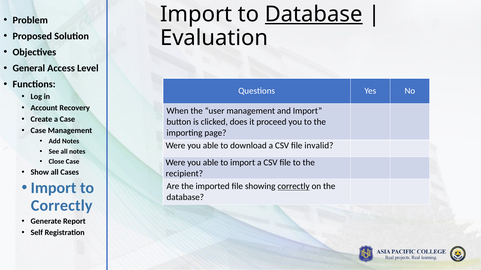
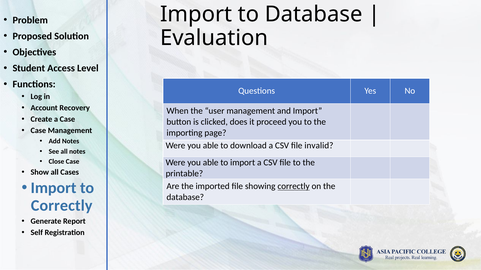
Database at (314, 14) underline: present -> none
General: General -> Student
recipient: recipient -> printable
